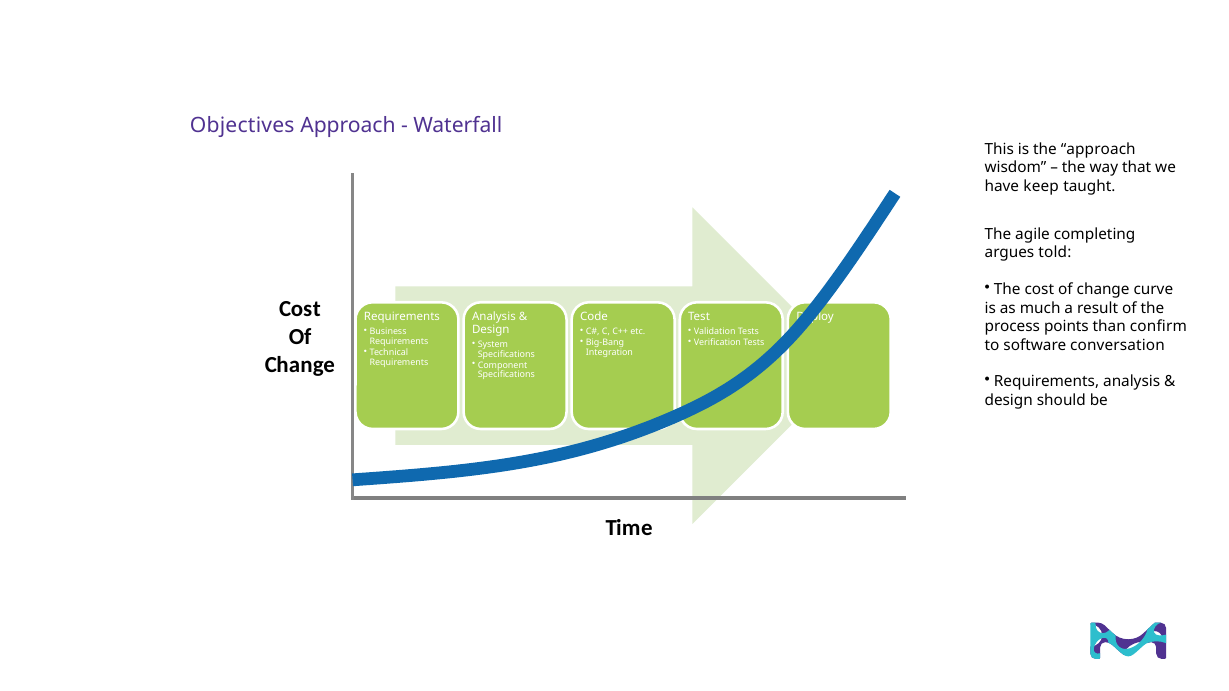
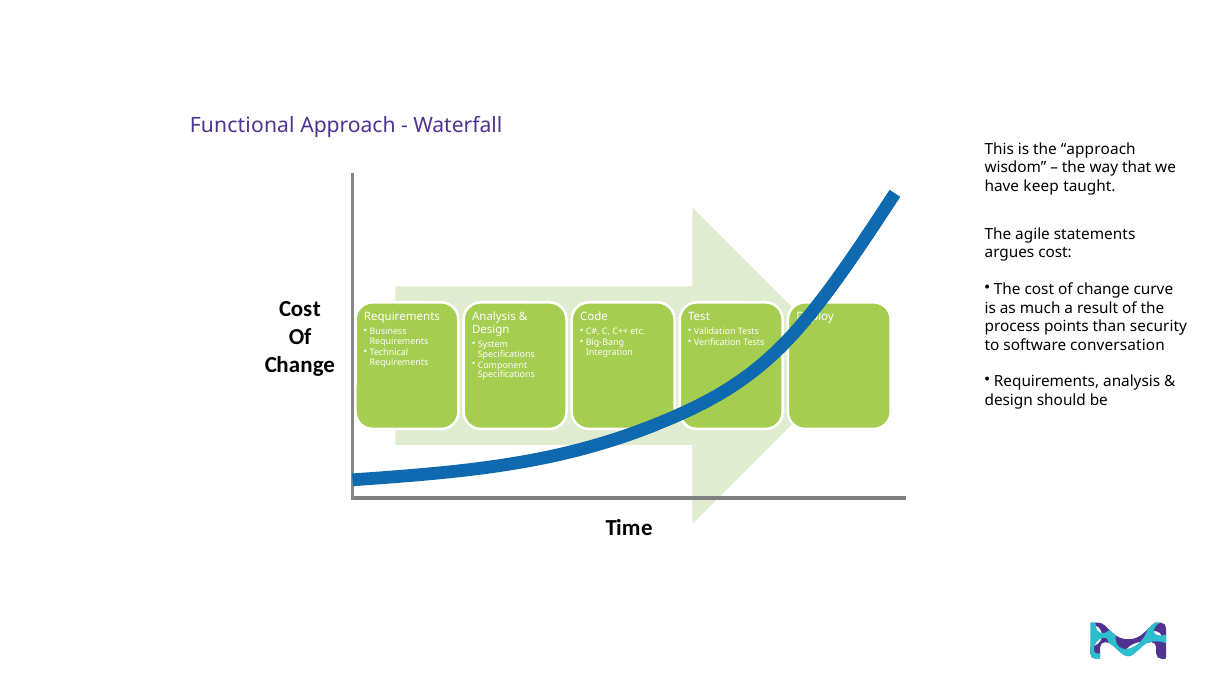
Objectives: Objectives -> Functional
completing: completing -> statements
argues told: told -> cost
confirm: confirm -> security
